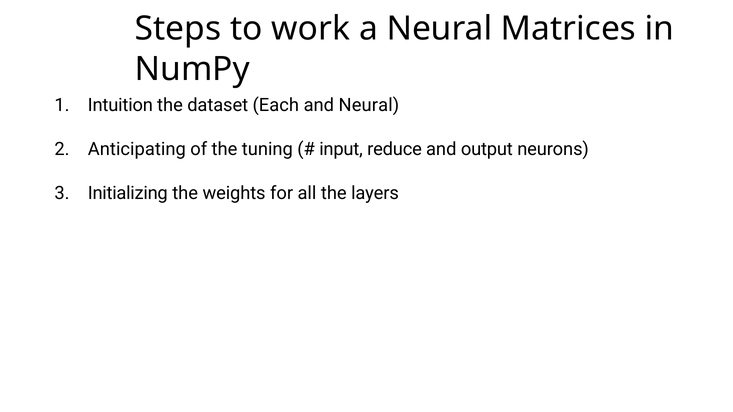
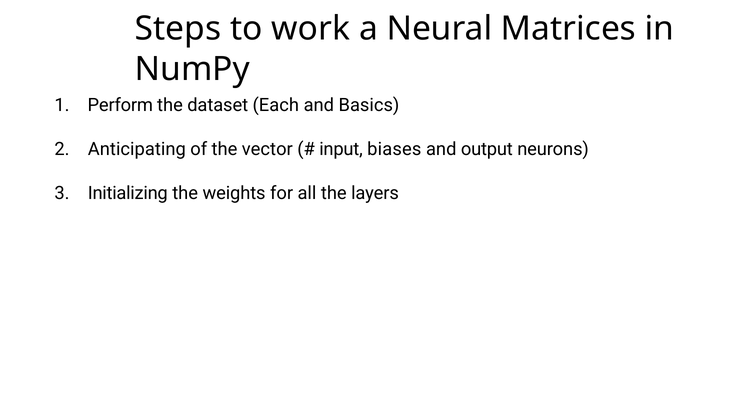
Intuition: Intuition -> Perform
and Neural: Neural -> Basics
tuning: tuning -> vector
reduce: reduce -> biases
